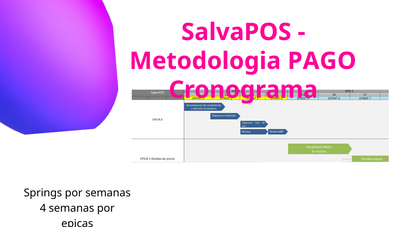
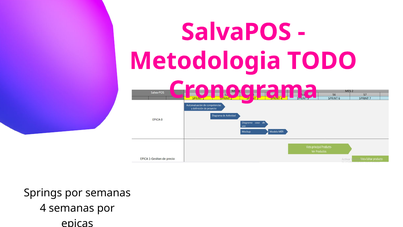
PAGO: PAGO -> TODO
